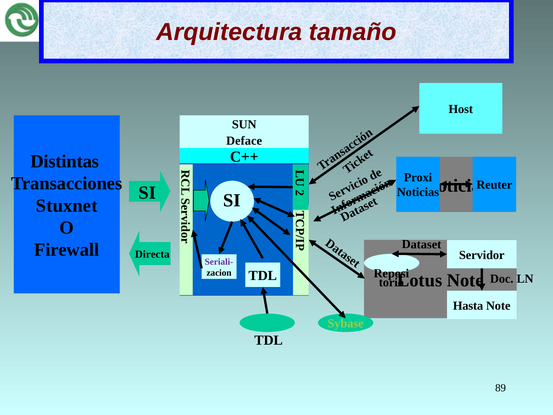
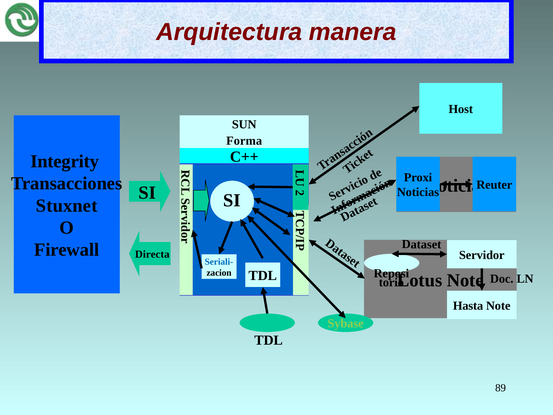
tamaño: tamaño -> manera
Deface: Deface -> Forma
Distintas: Distintas -> Integrity
Seriali- colour: purple -> blue
